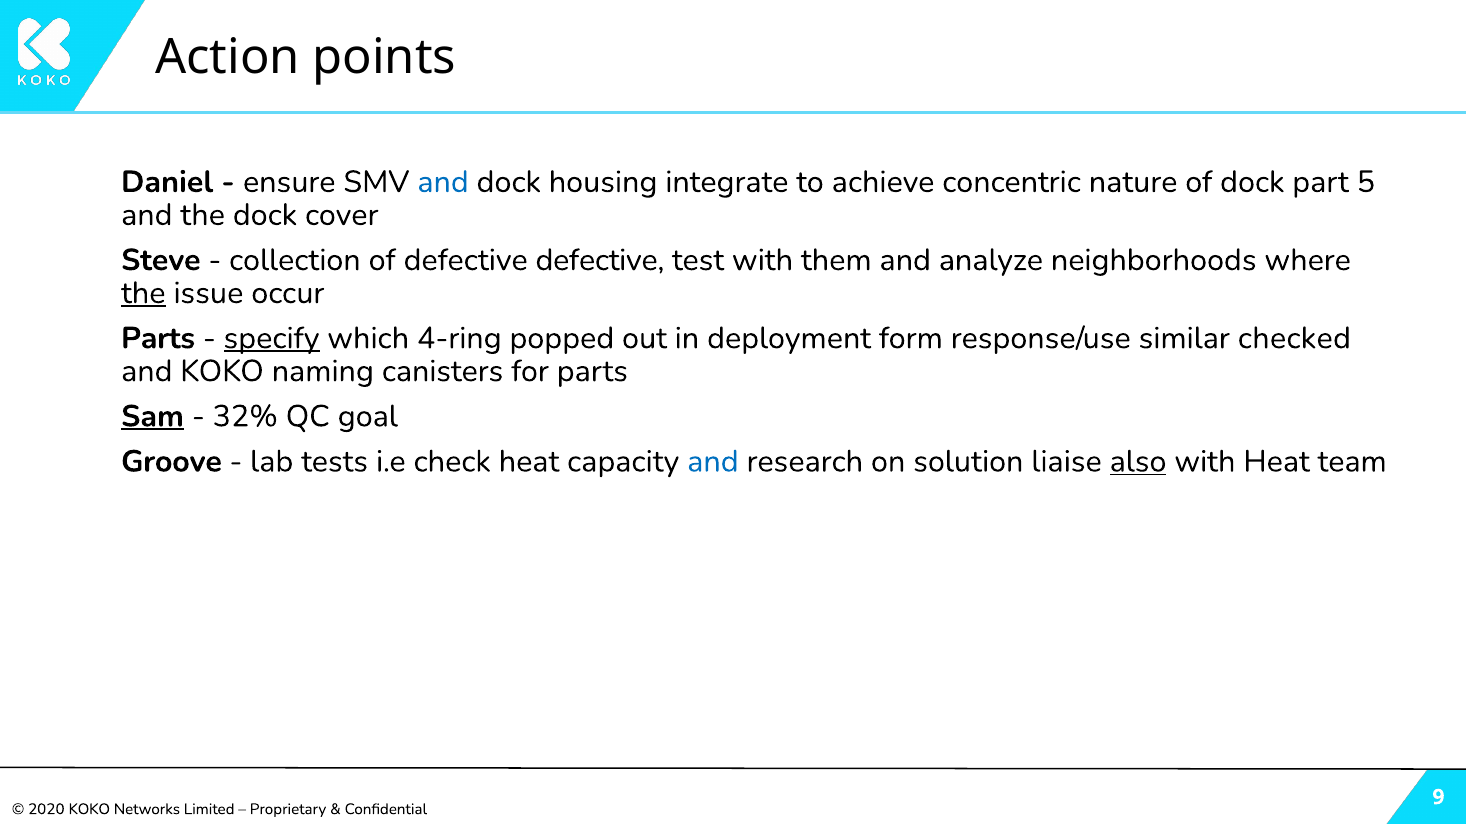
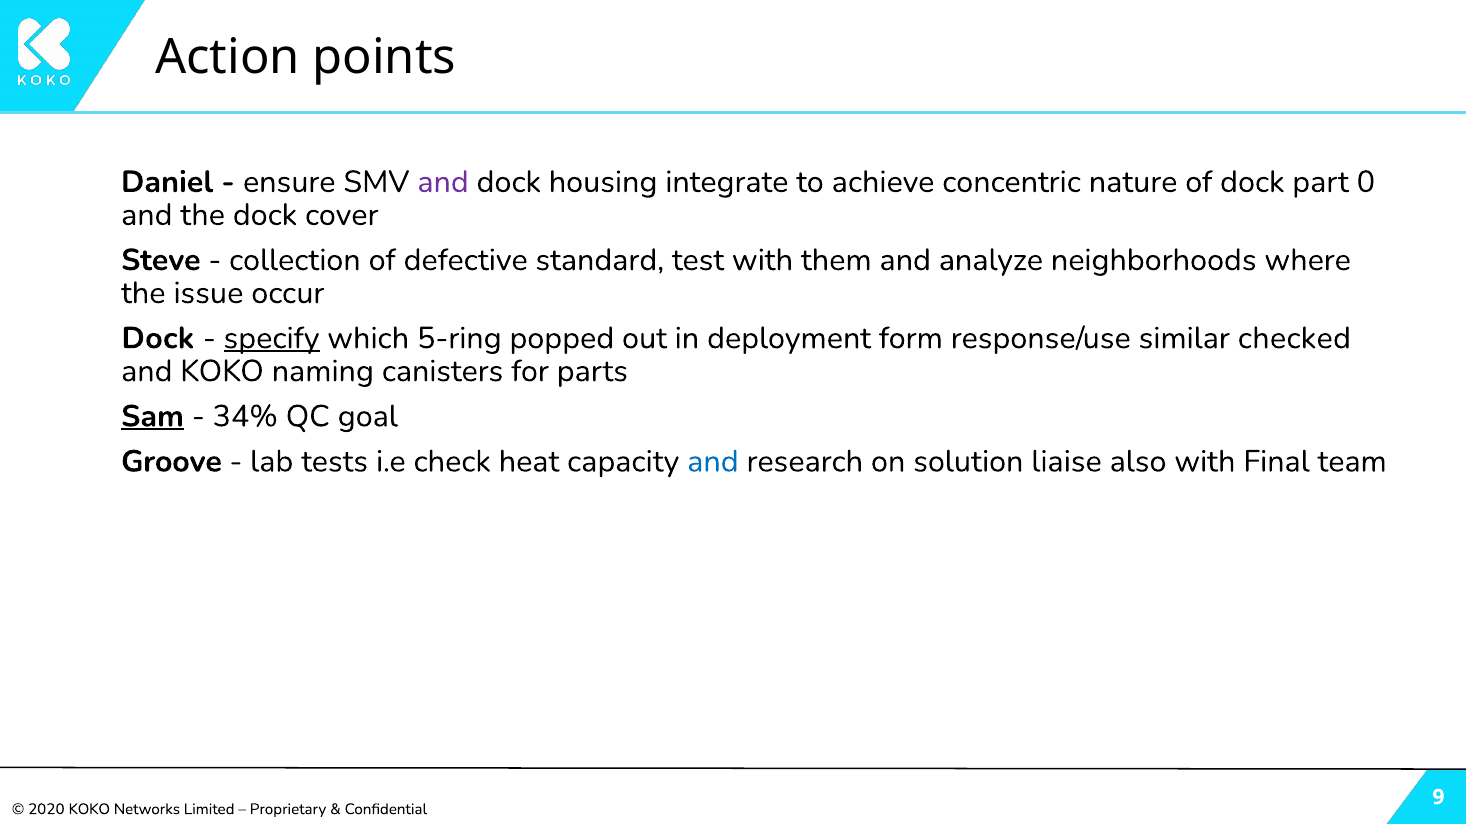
and at (443, 182) colour: blue -> purple
5: 5 -> 0
defective defective: defective -> standard
the at (143, 293) underline: present -> none
Parts at (158, 338): Parts -> Dock
4-ring: 4-ring -> 5-ring
32%: 32% -> 34%
also underline: present -> none
with Heat: Heat -> Final
